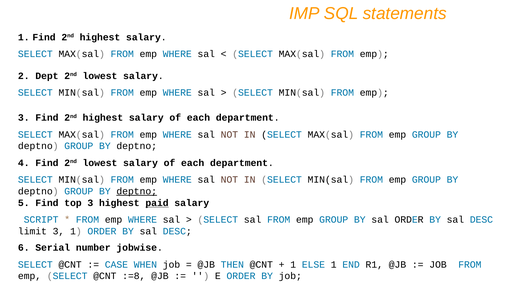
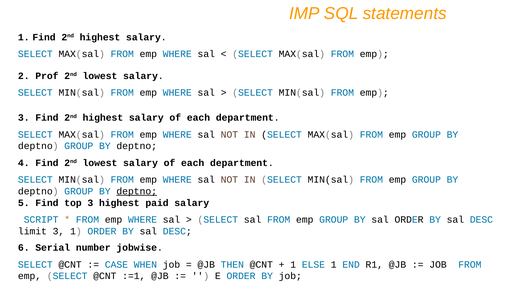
Dept: Dept -> Prof
paid underline: present -> none
:=8: :=8 -> :=1
